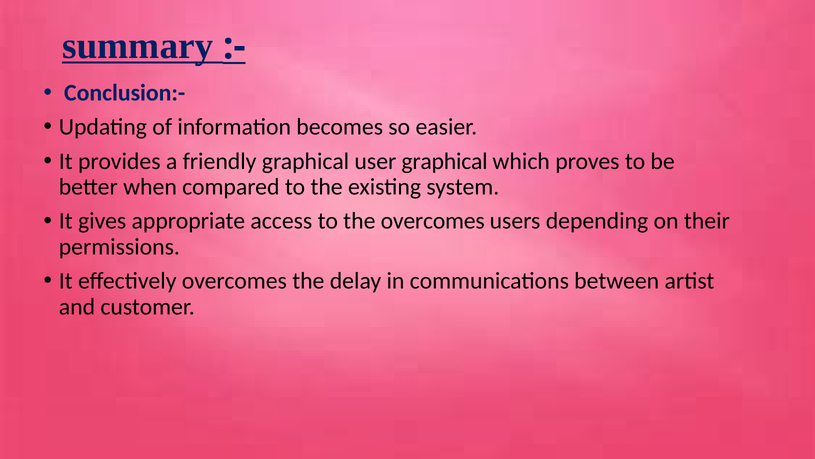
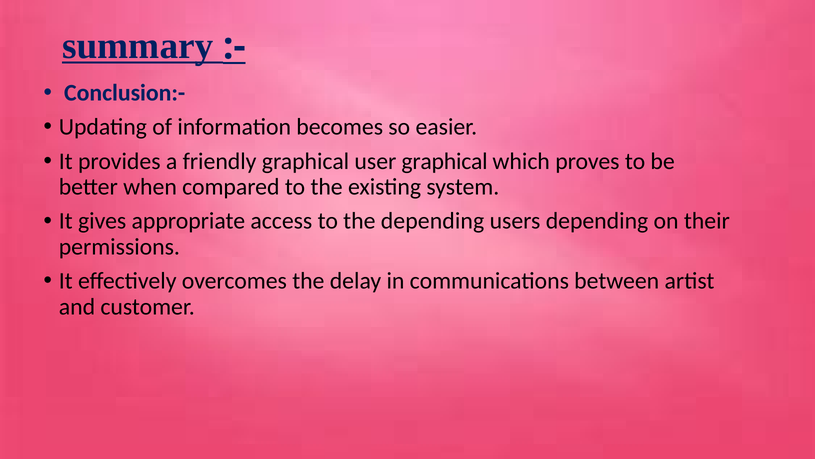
the overcomes: overcomes -> depending
